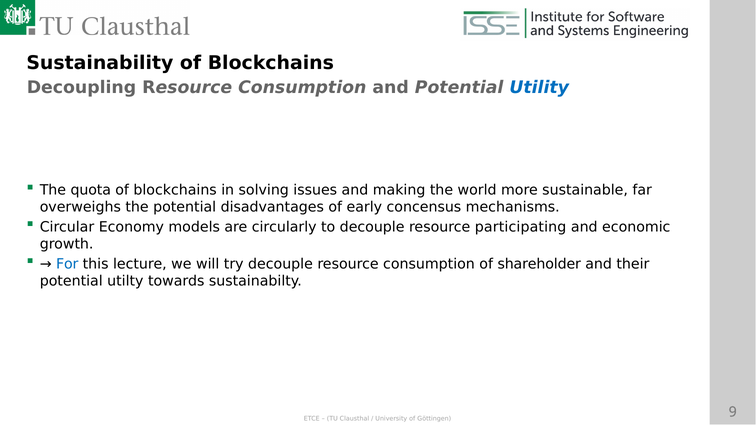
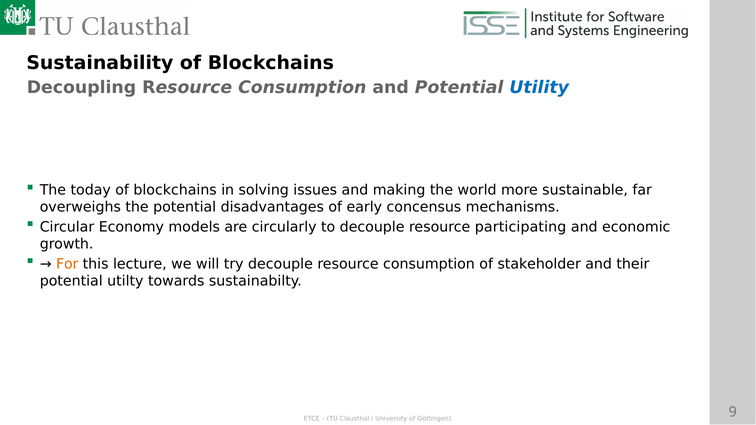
quota: quota -> today
For colour: blue -> orange
shareholder: shareholder -> stakeholder
